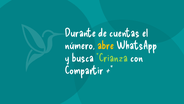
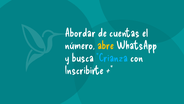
Durante: Durante -> Abordar
Crianza colour: light green -> light blue
Compartir: Compartir -> Inscribirte
